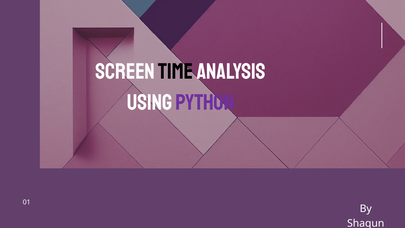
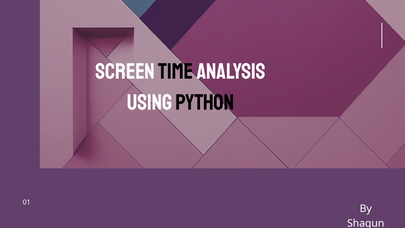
PYTHON colour: purple -> black
